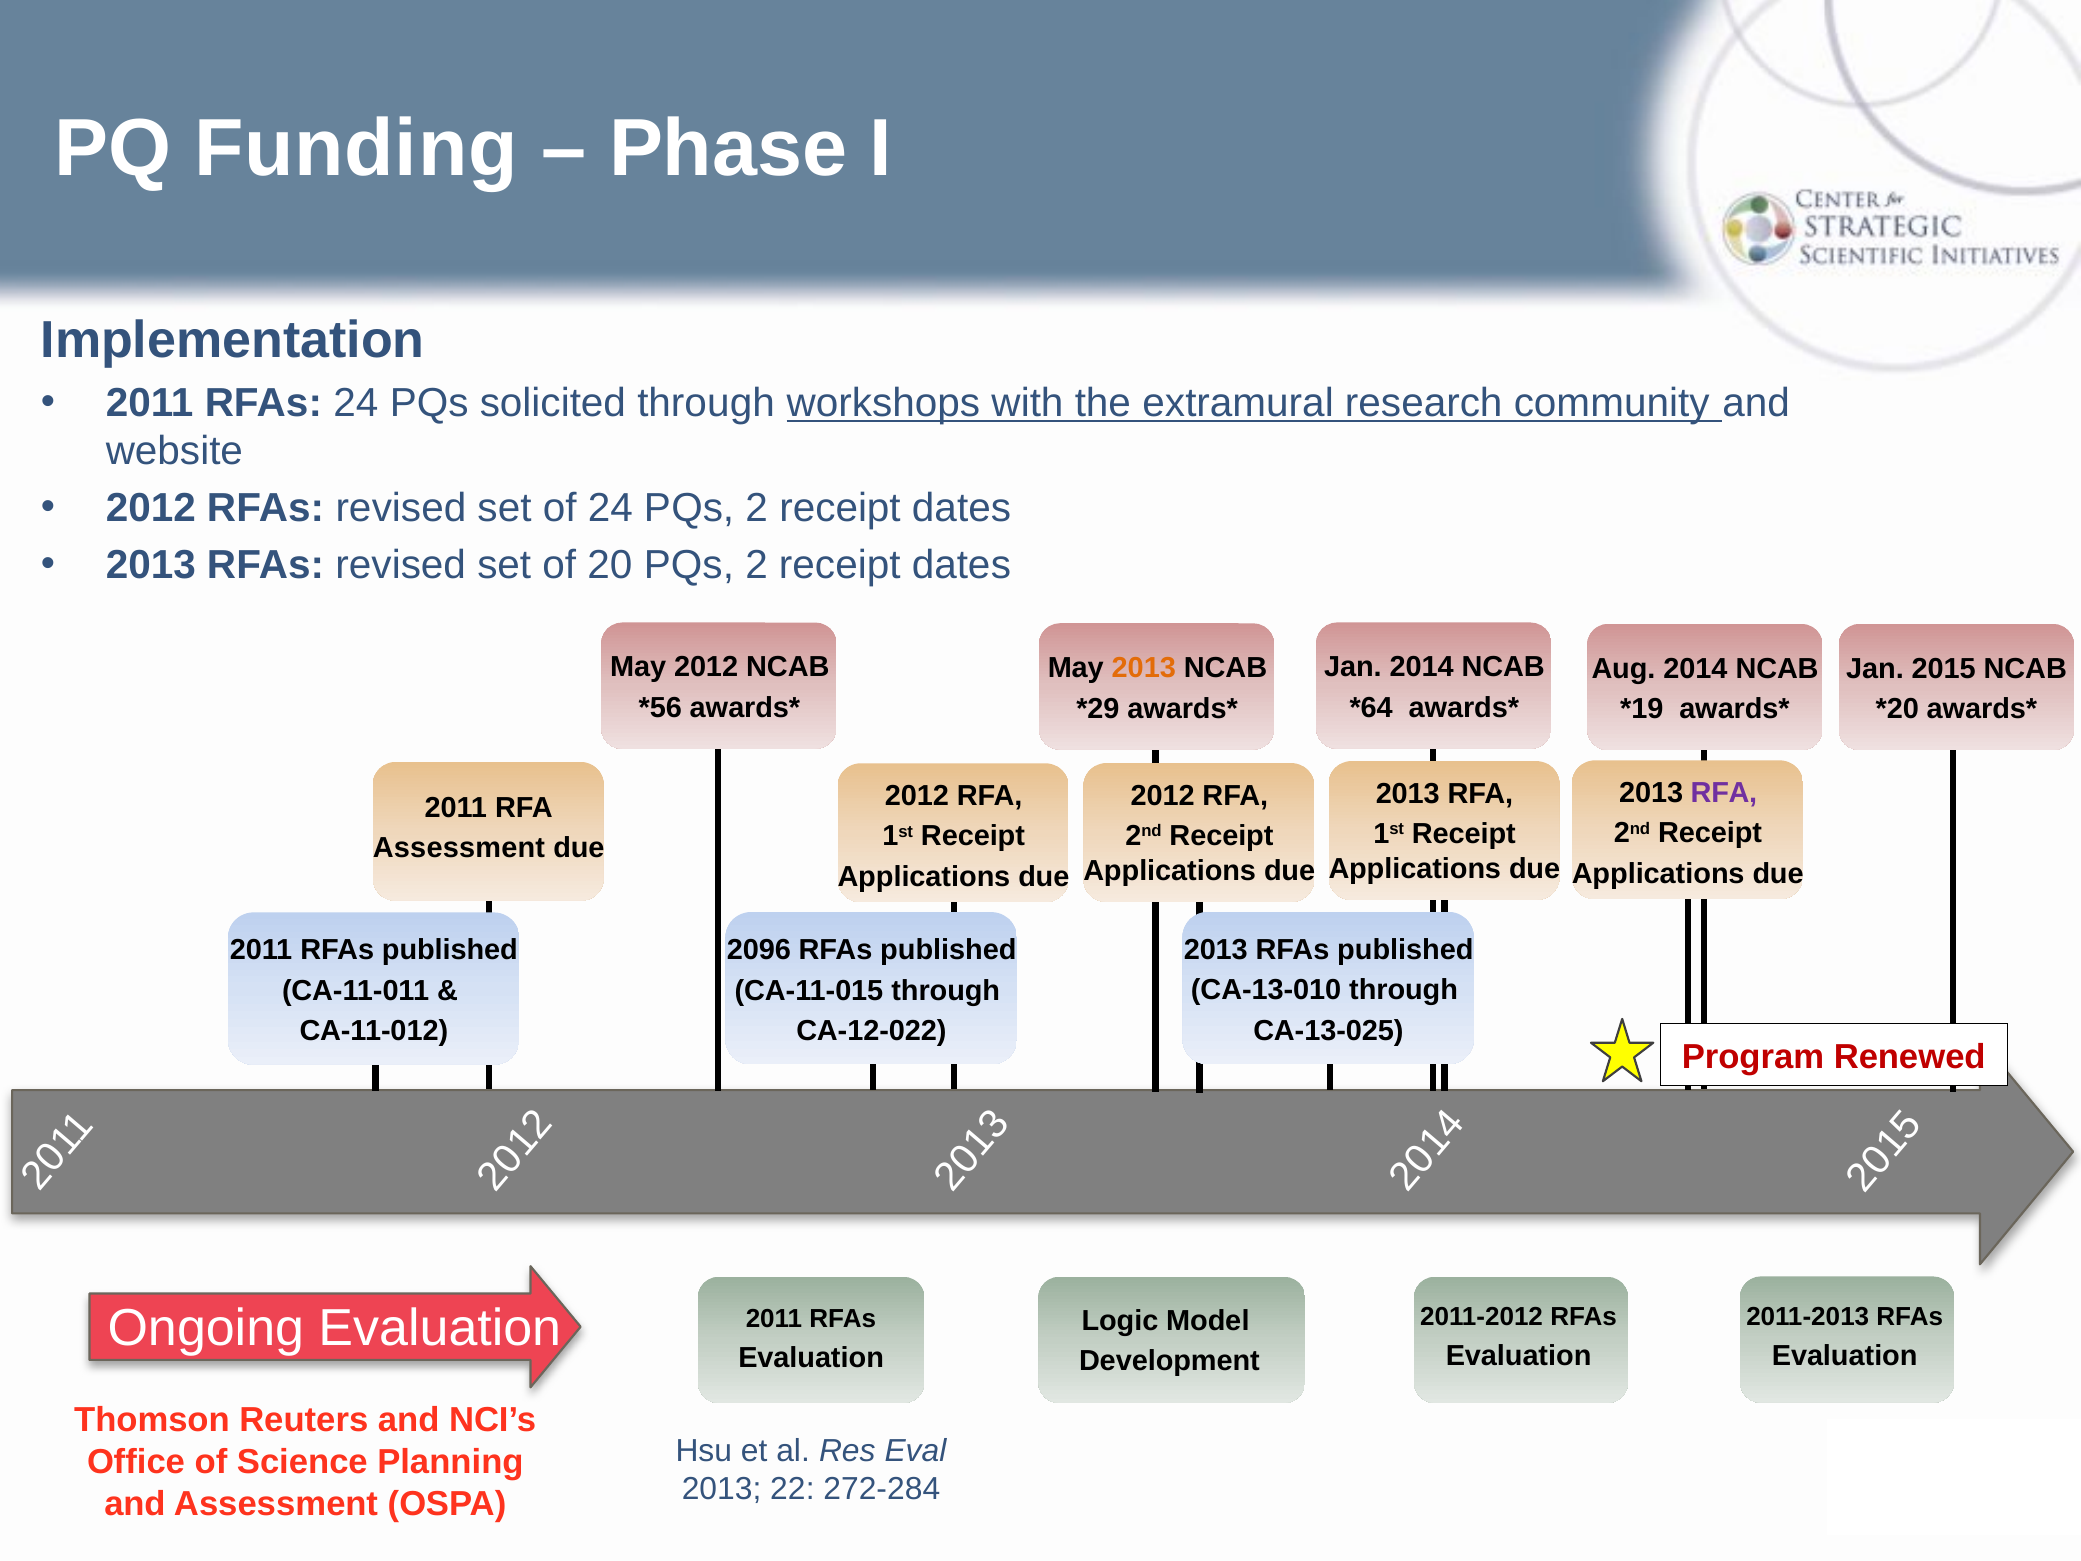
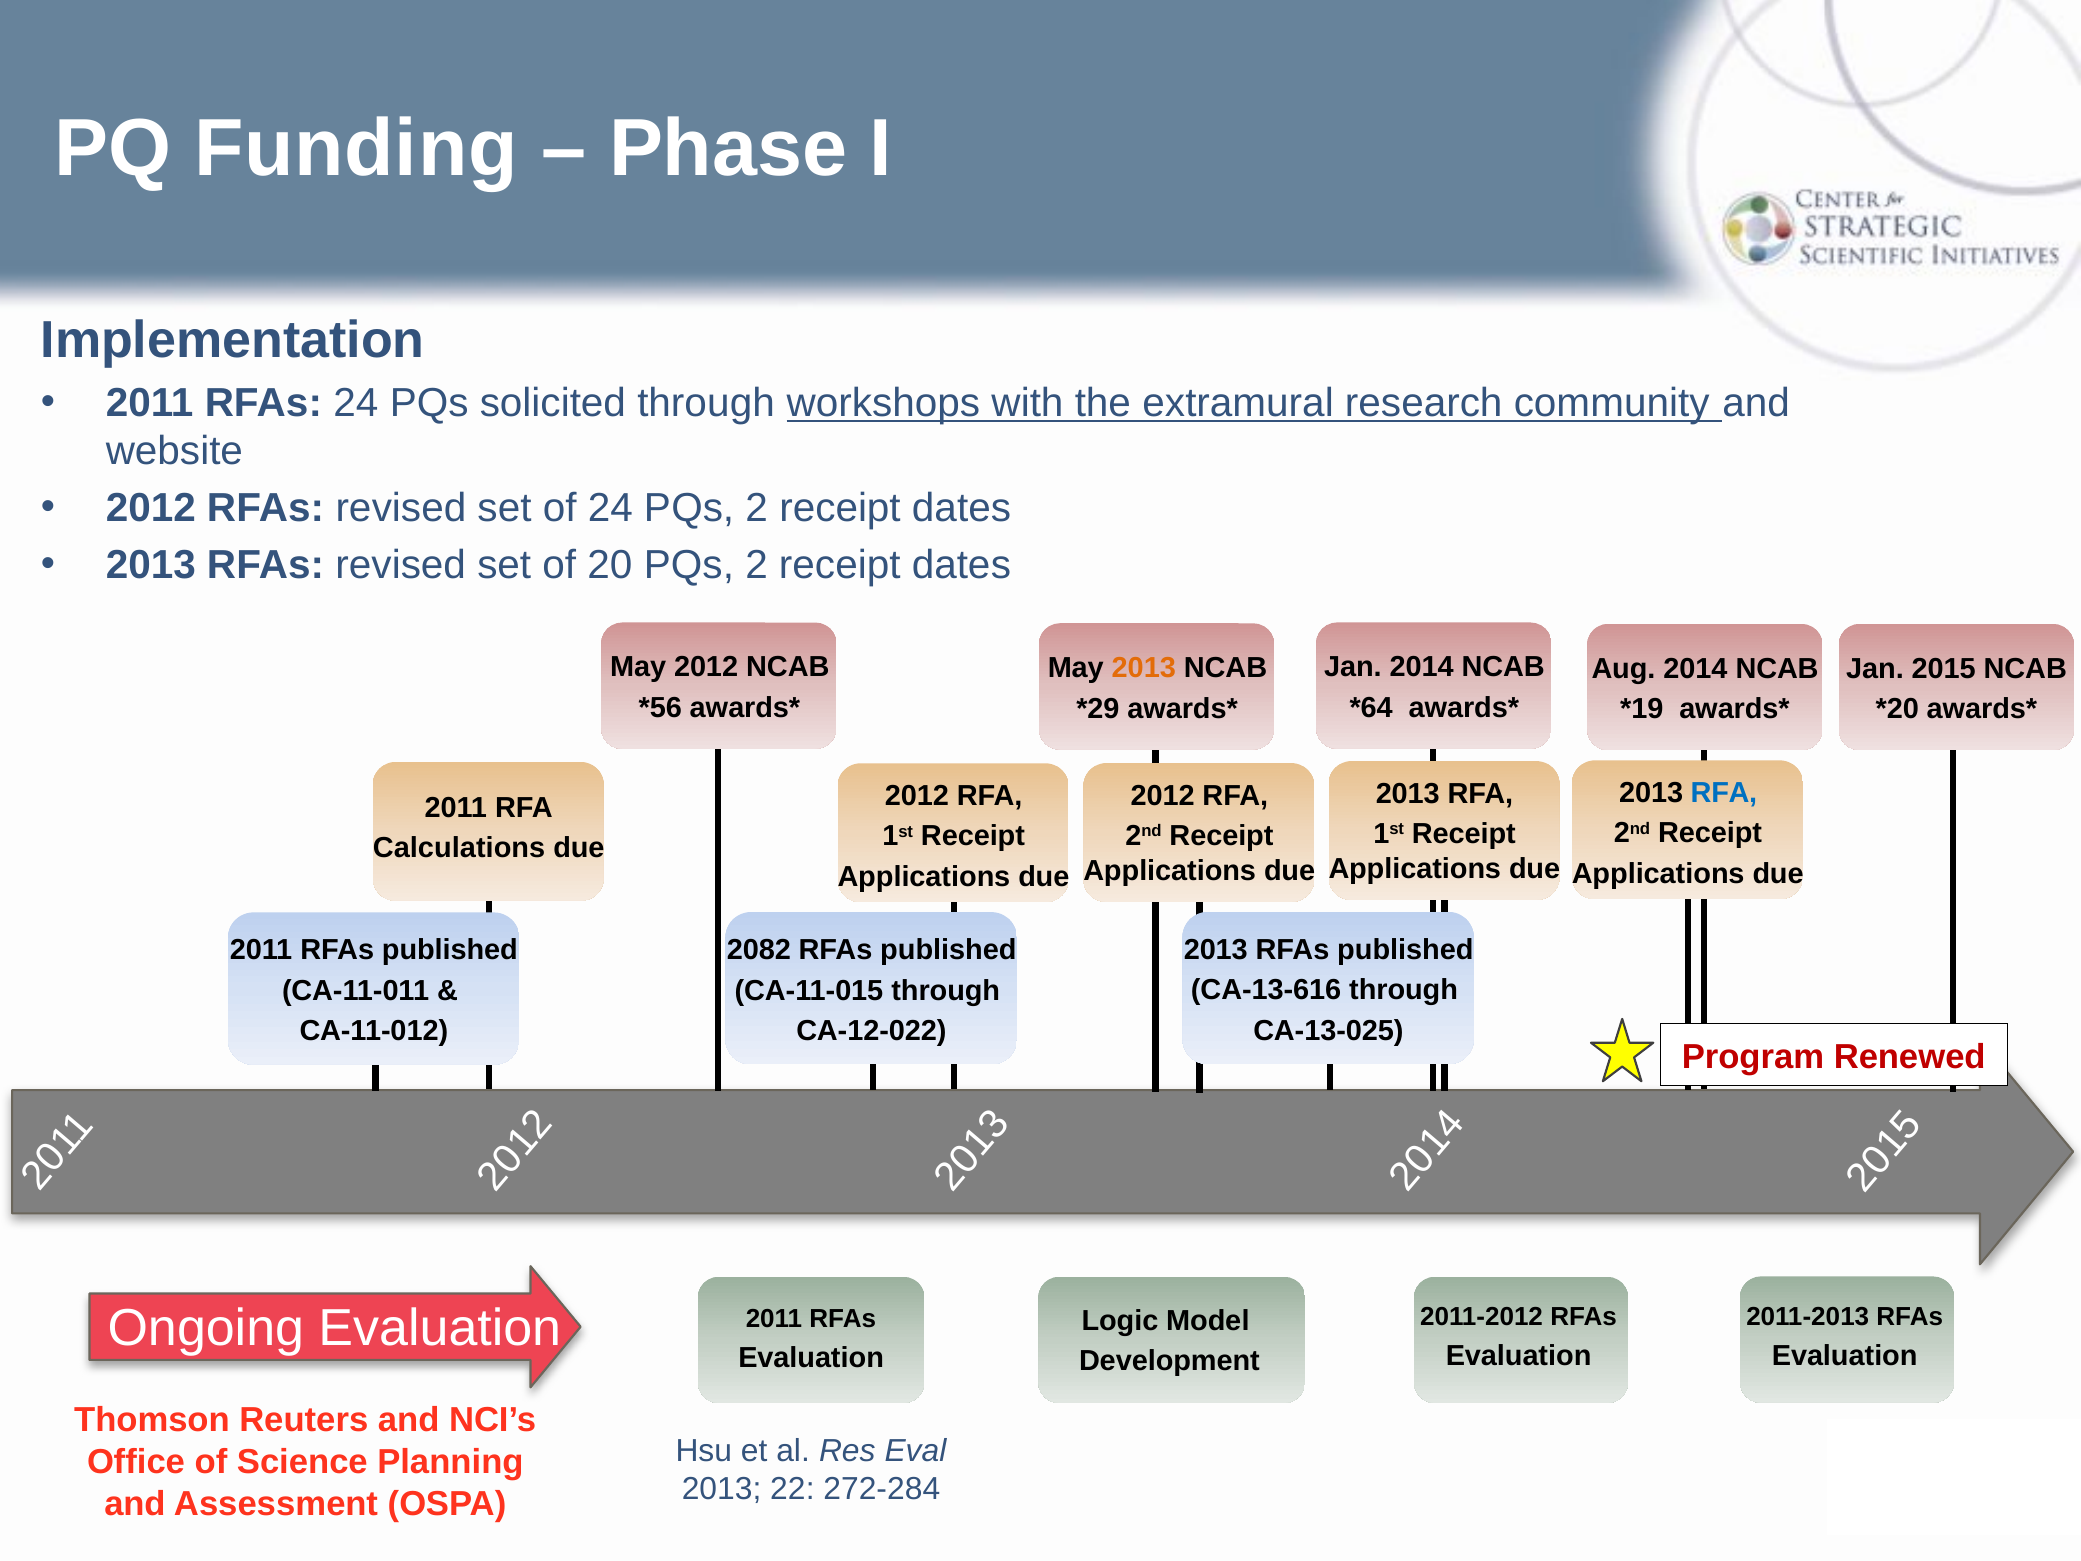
RFA at (1724, 793) colour: purple -> blue
Assessment at (459, 848): Assessment -> Calculations
2096: 2096 -> 2082
CA-13-010: CA-13-010 -> CA-13-616
